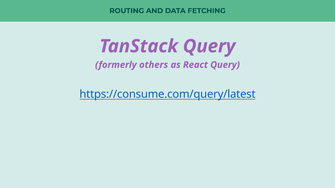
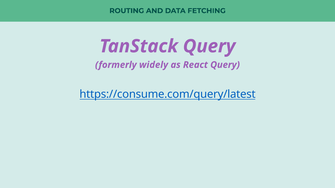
others: others -> widely
